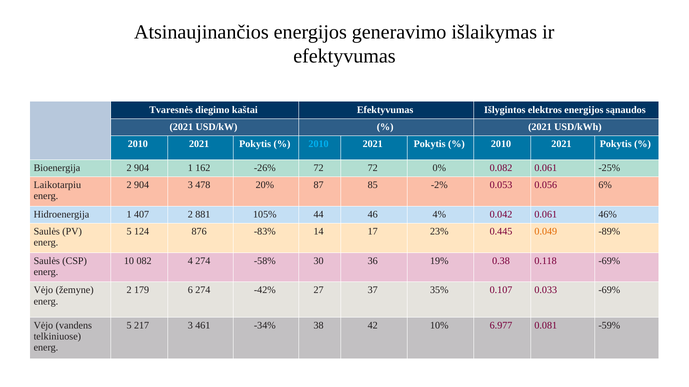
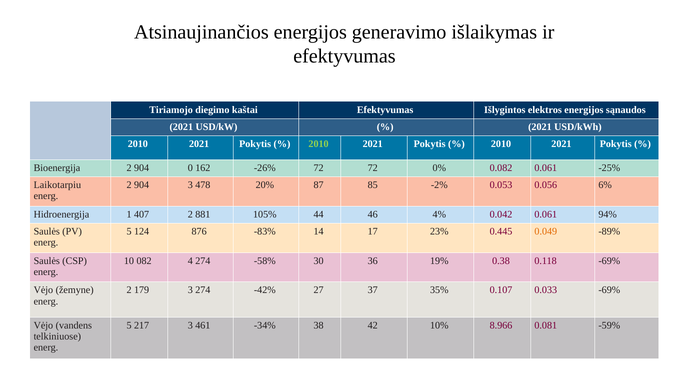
Tvaresnės: Tvaresnės -> Tiriamojo
2010 at (319, 144) colour: light blue -> light green
904 1: 1 -> 0
46%: 46% -> 94%
179 6: 6 -> 3
6.977: 6.977 -> 8.966
